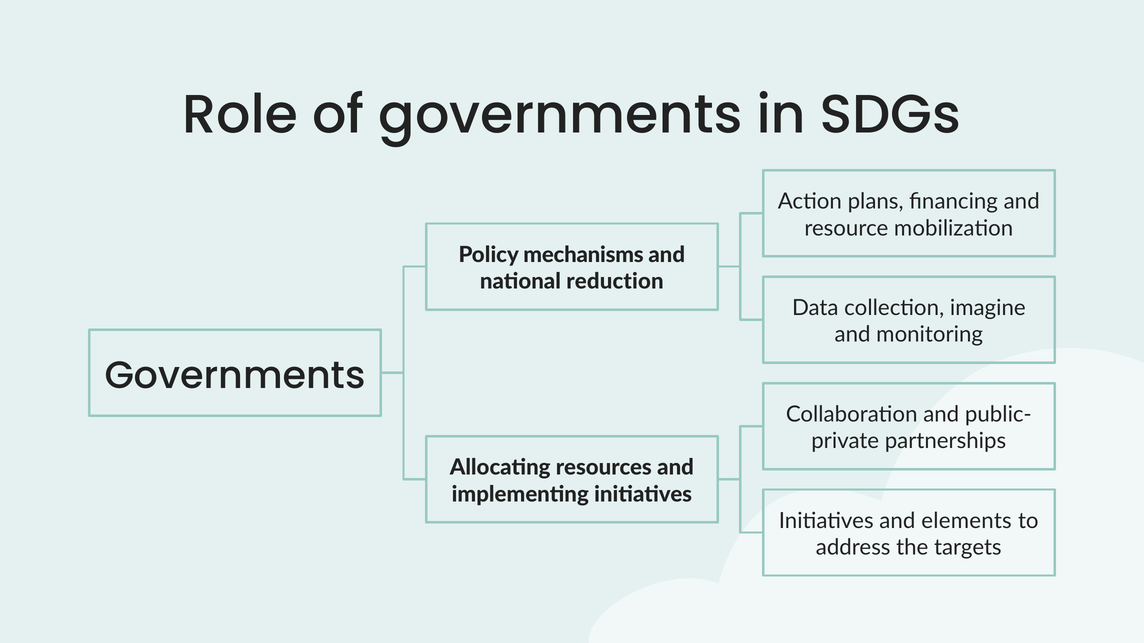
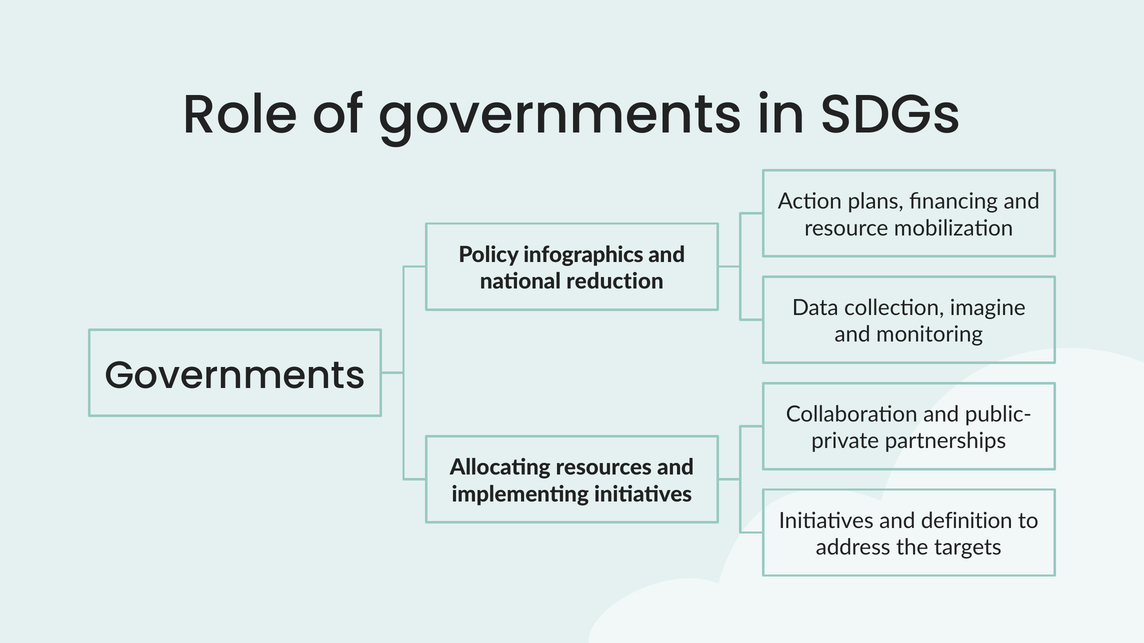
mechanisms: mechanisms -> infographics
elements: elements -> definition
